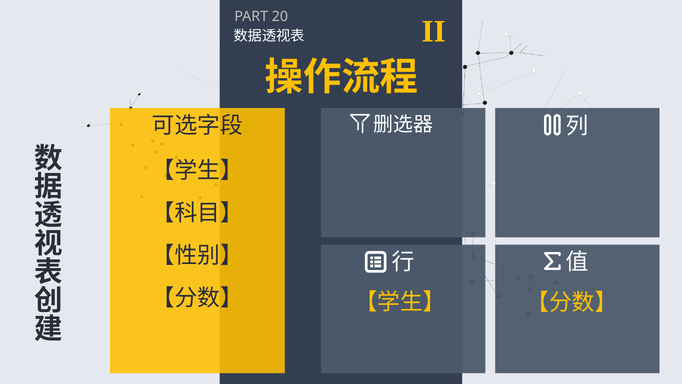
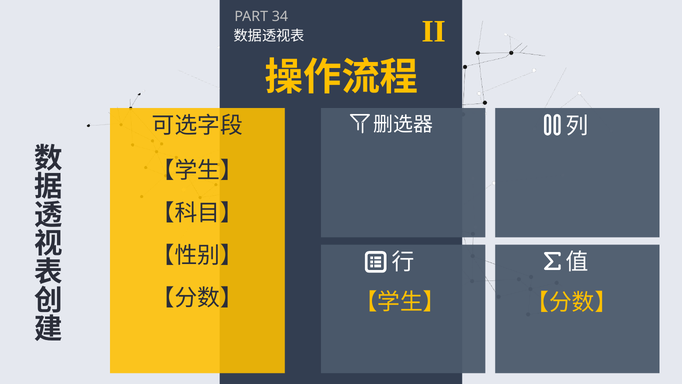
20: 20 -> 34
